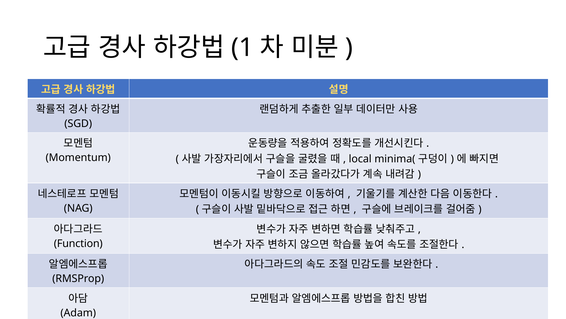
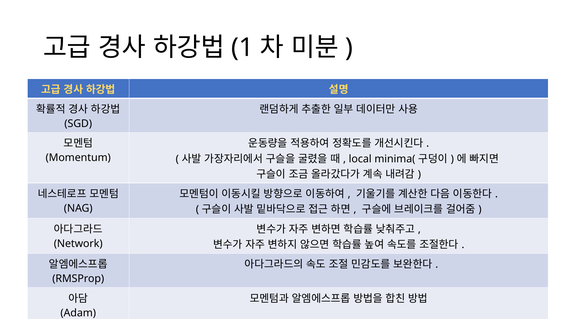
Function: Function -> Network
